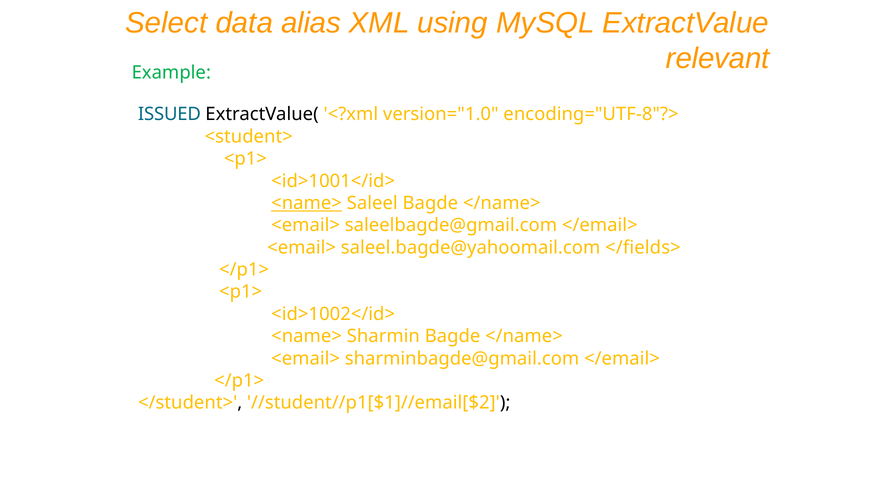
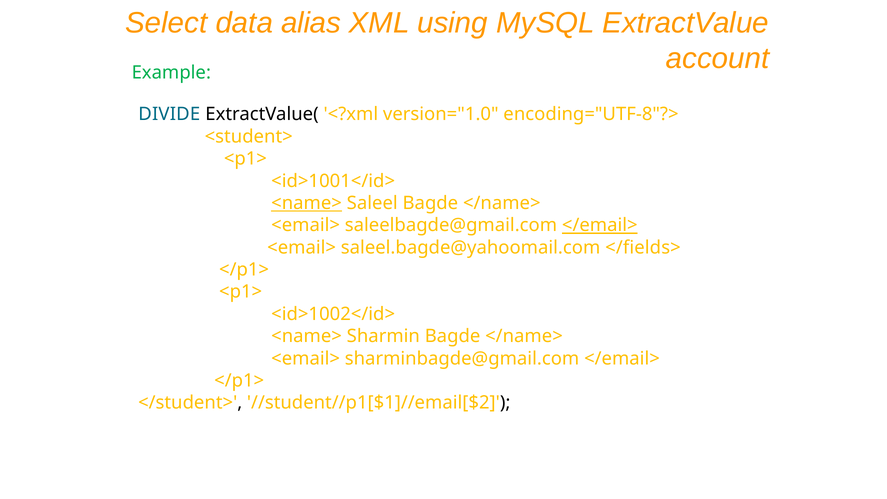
relevant: relevant -> account
ISSUED: ISSUED -> DIVIDE
</email> at (600, 225) underline: none -> present
